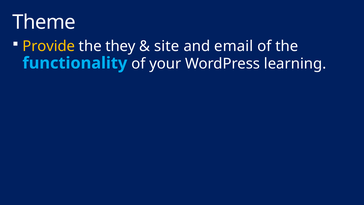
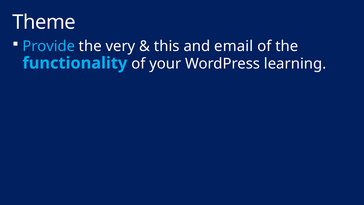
Provide colour: yellow -> light blue
they: they -> very
site: site -> this
